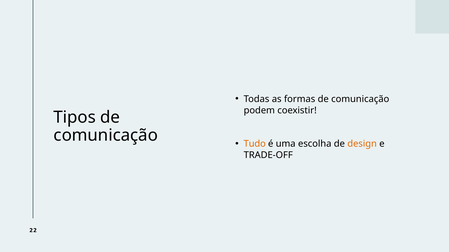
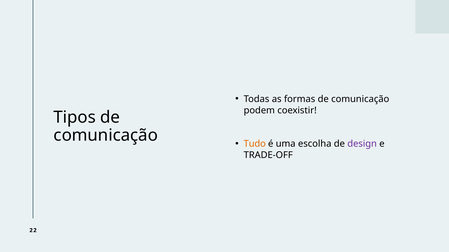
design colour: orange -> purple
